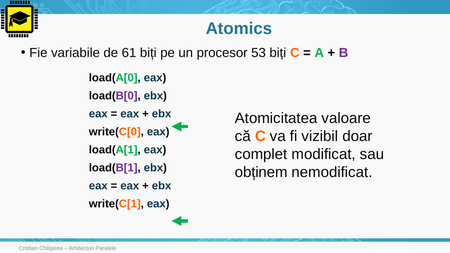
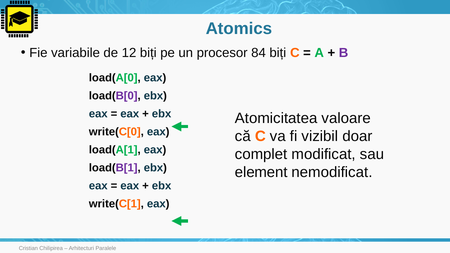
61: 61 -> 12
53: 53 -> 84
obținem: obținem -> element
